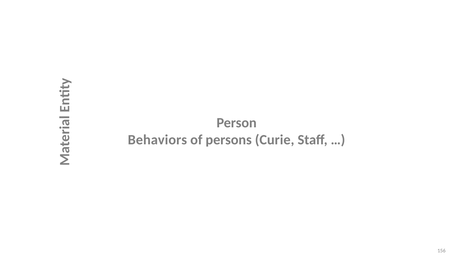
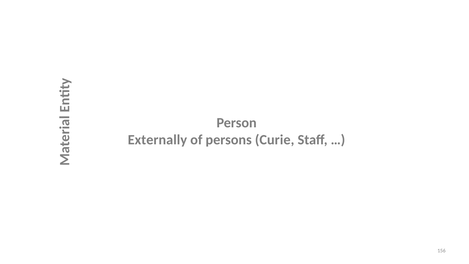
Behaviors: Behaviors -> Externally
